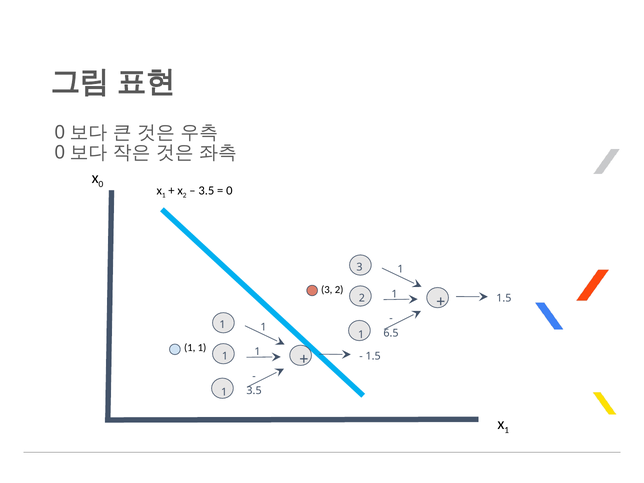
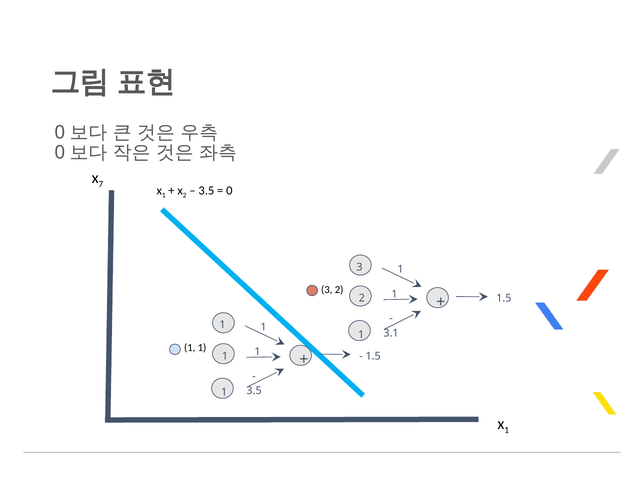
0 at (101, 184): 0 -> 7
6.5: 6.5 -> 3.1
